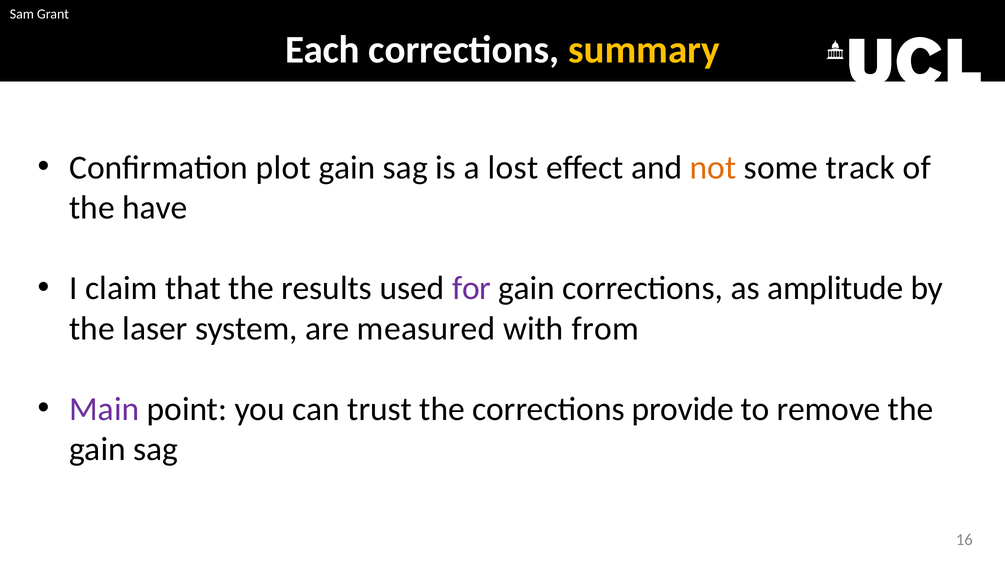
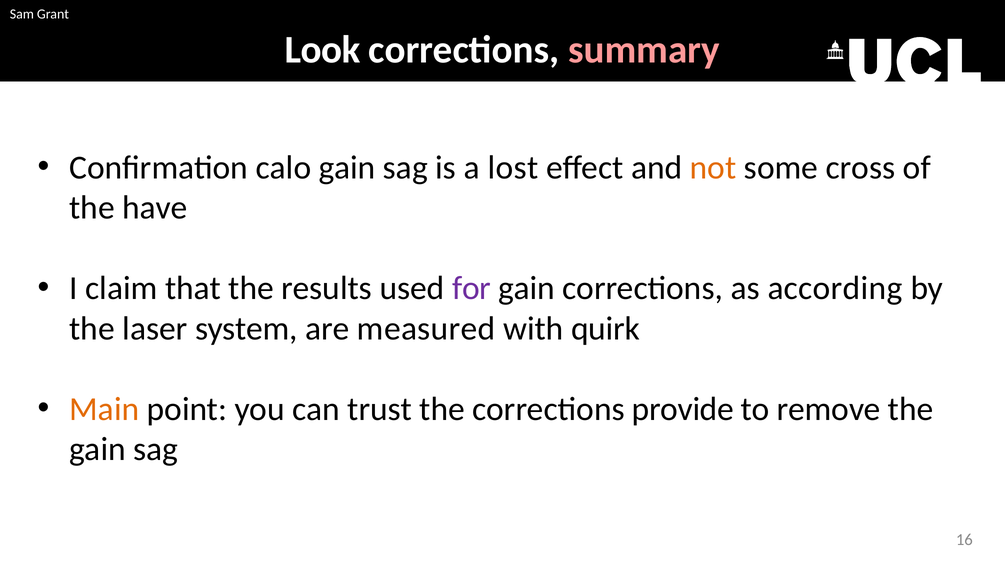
Each: Each -> Look
summary colour: yellow -> pink
plot: plot -> calo
track: track -> cross
amplitude: amplitude -> according
from: from -> quirk
Main colour: purple -> orange
